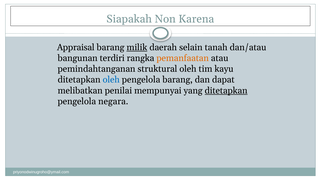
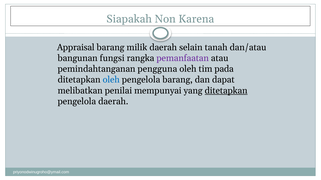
milik underline: present -> none
terdiri: terdiri -> fungsi
pemanfaatan colour: orange -> purple
struktural: struktural -> pengguna
kayu: kayu -> pada
pengelola negara: negara -> daerah
